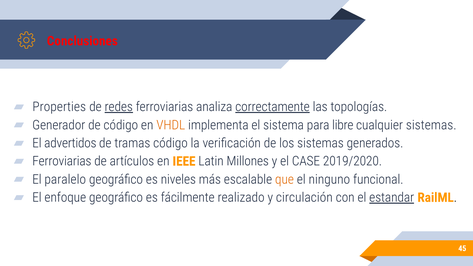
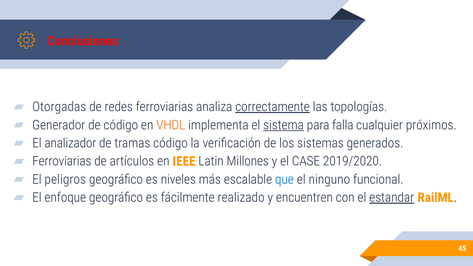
Properties: Properties -> Otorgadas
redes underline: present -> none
sistema underline: none -> present
libre: libre -> falla
cualquier sistemas: sistemas -> próximos
advertidos: advertidos -> analizador
paralelo: paralelo -> peligros
que colour: orange -> blue
circulación: circulación -> encuentren
